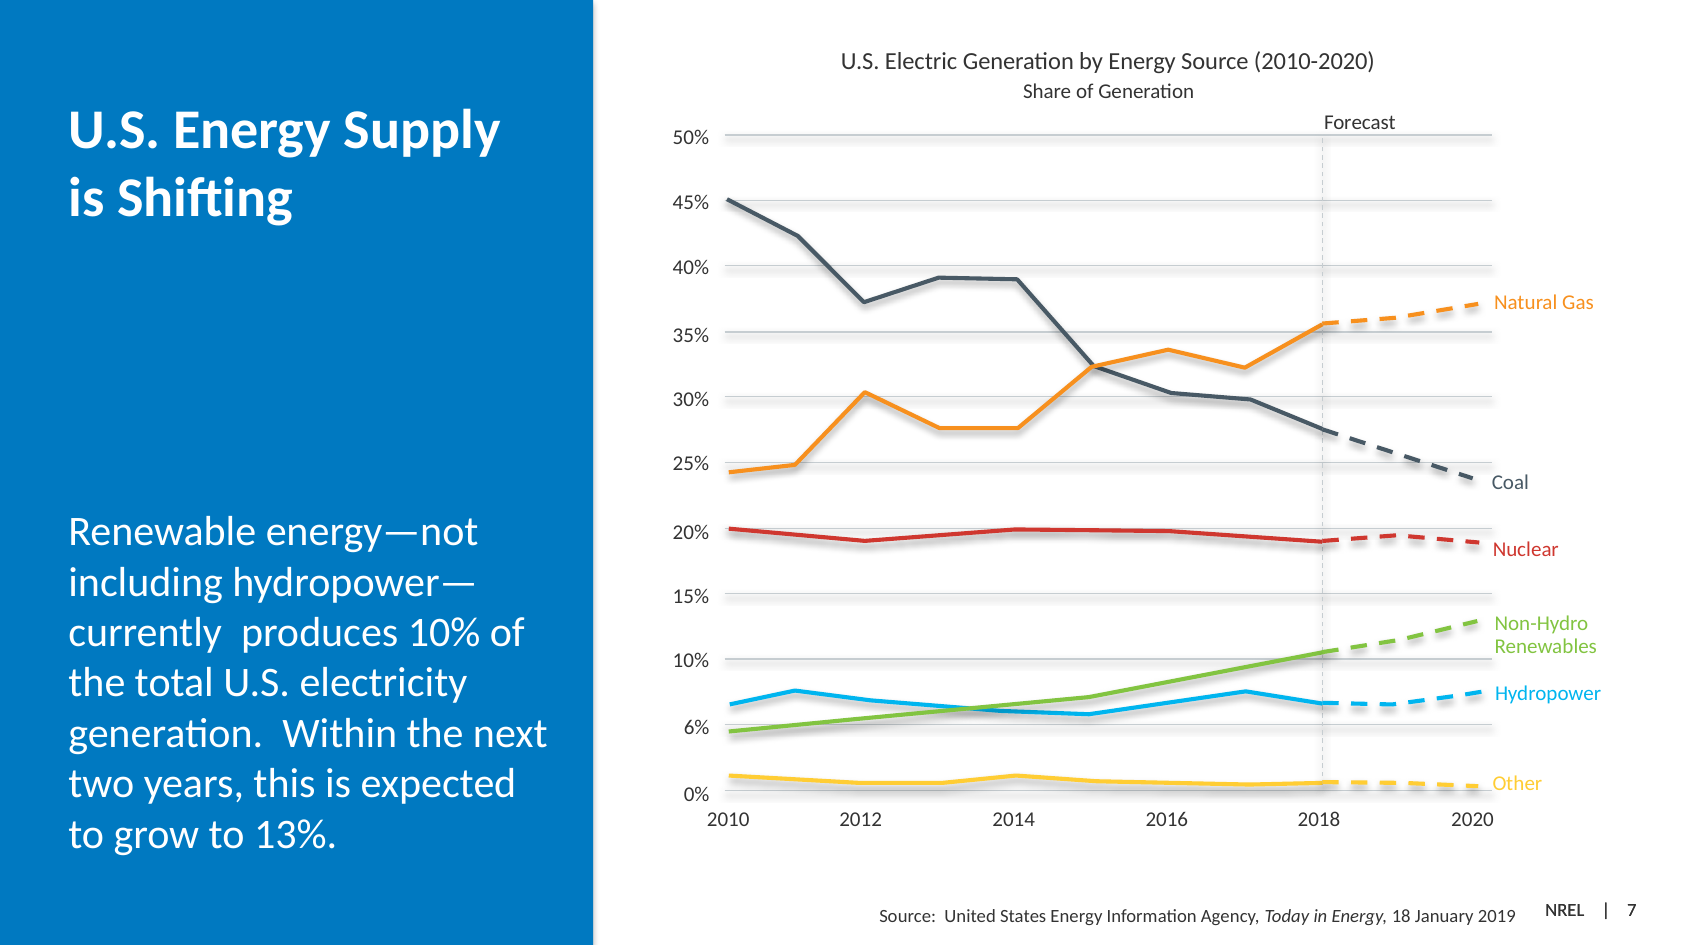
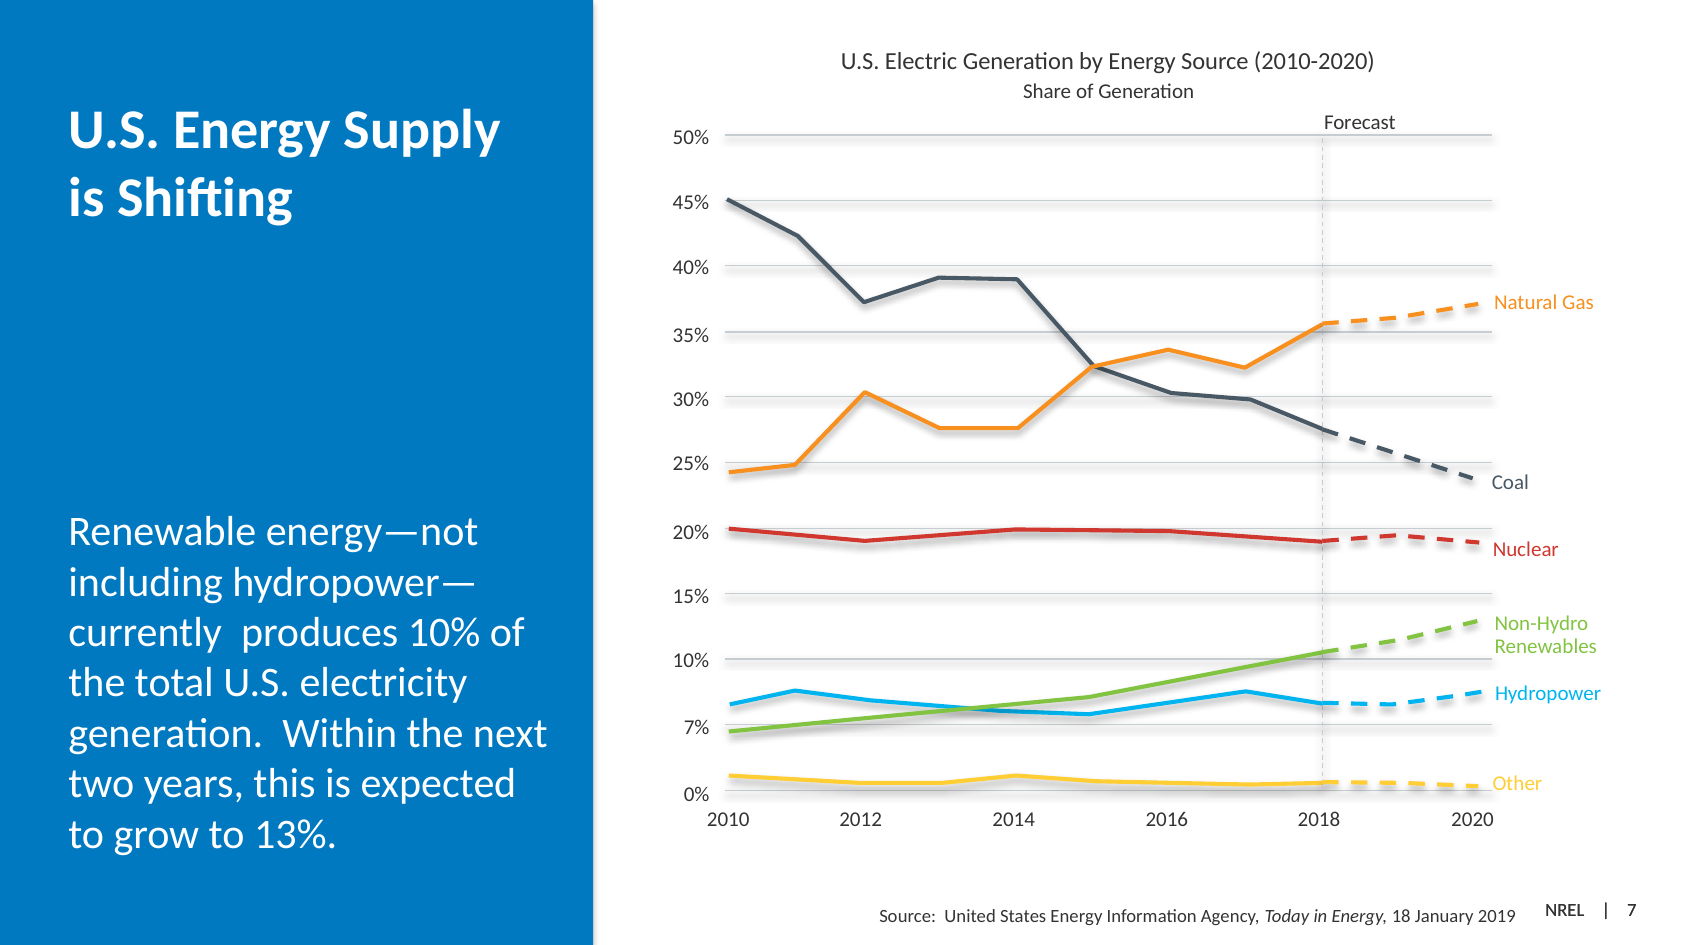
6%: 6% -> 7%
